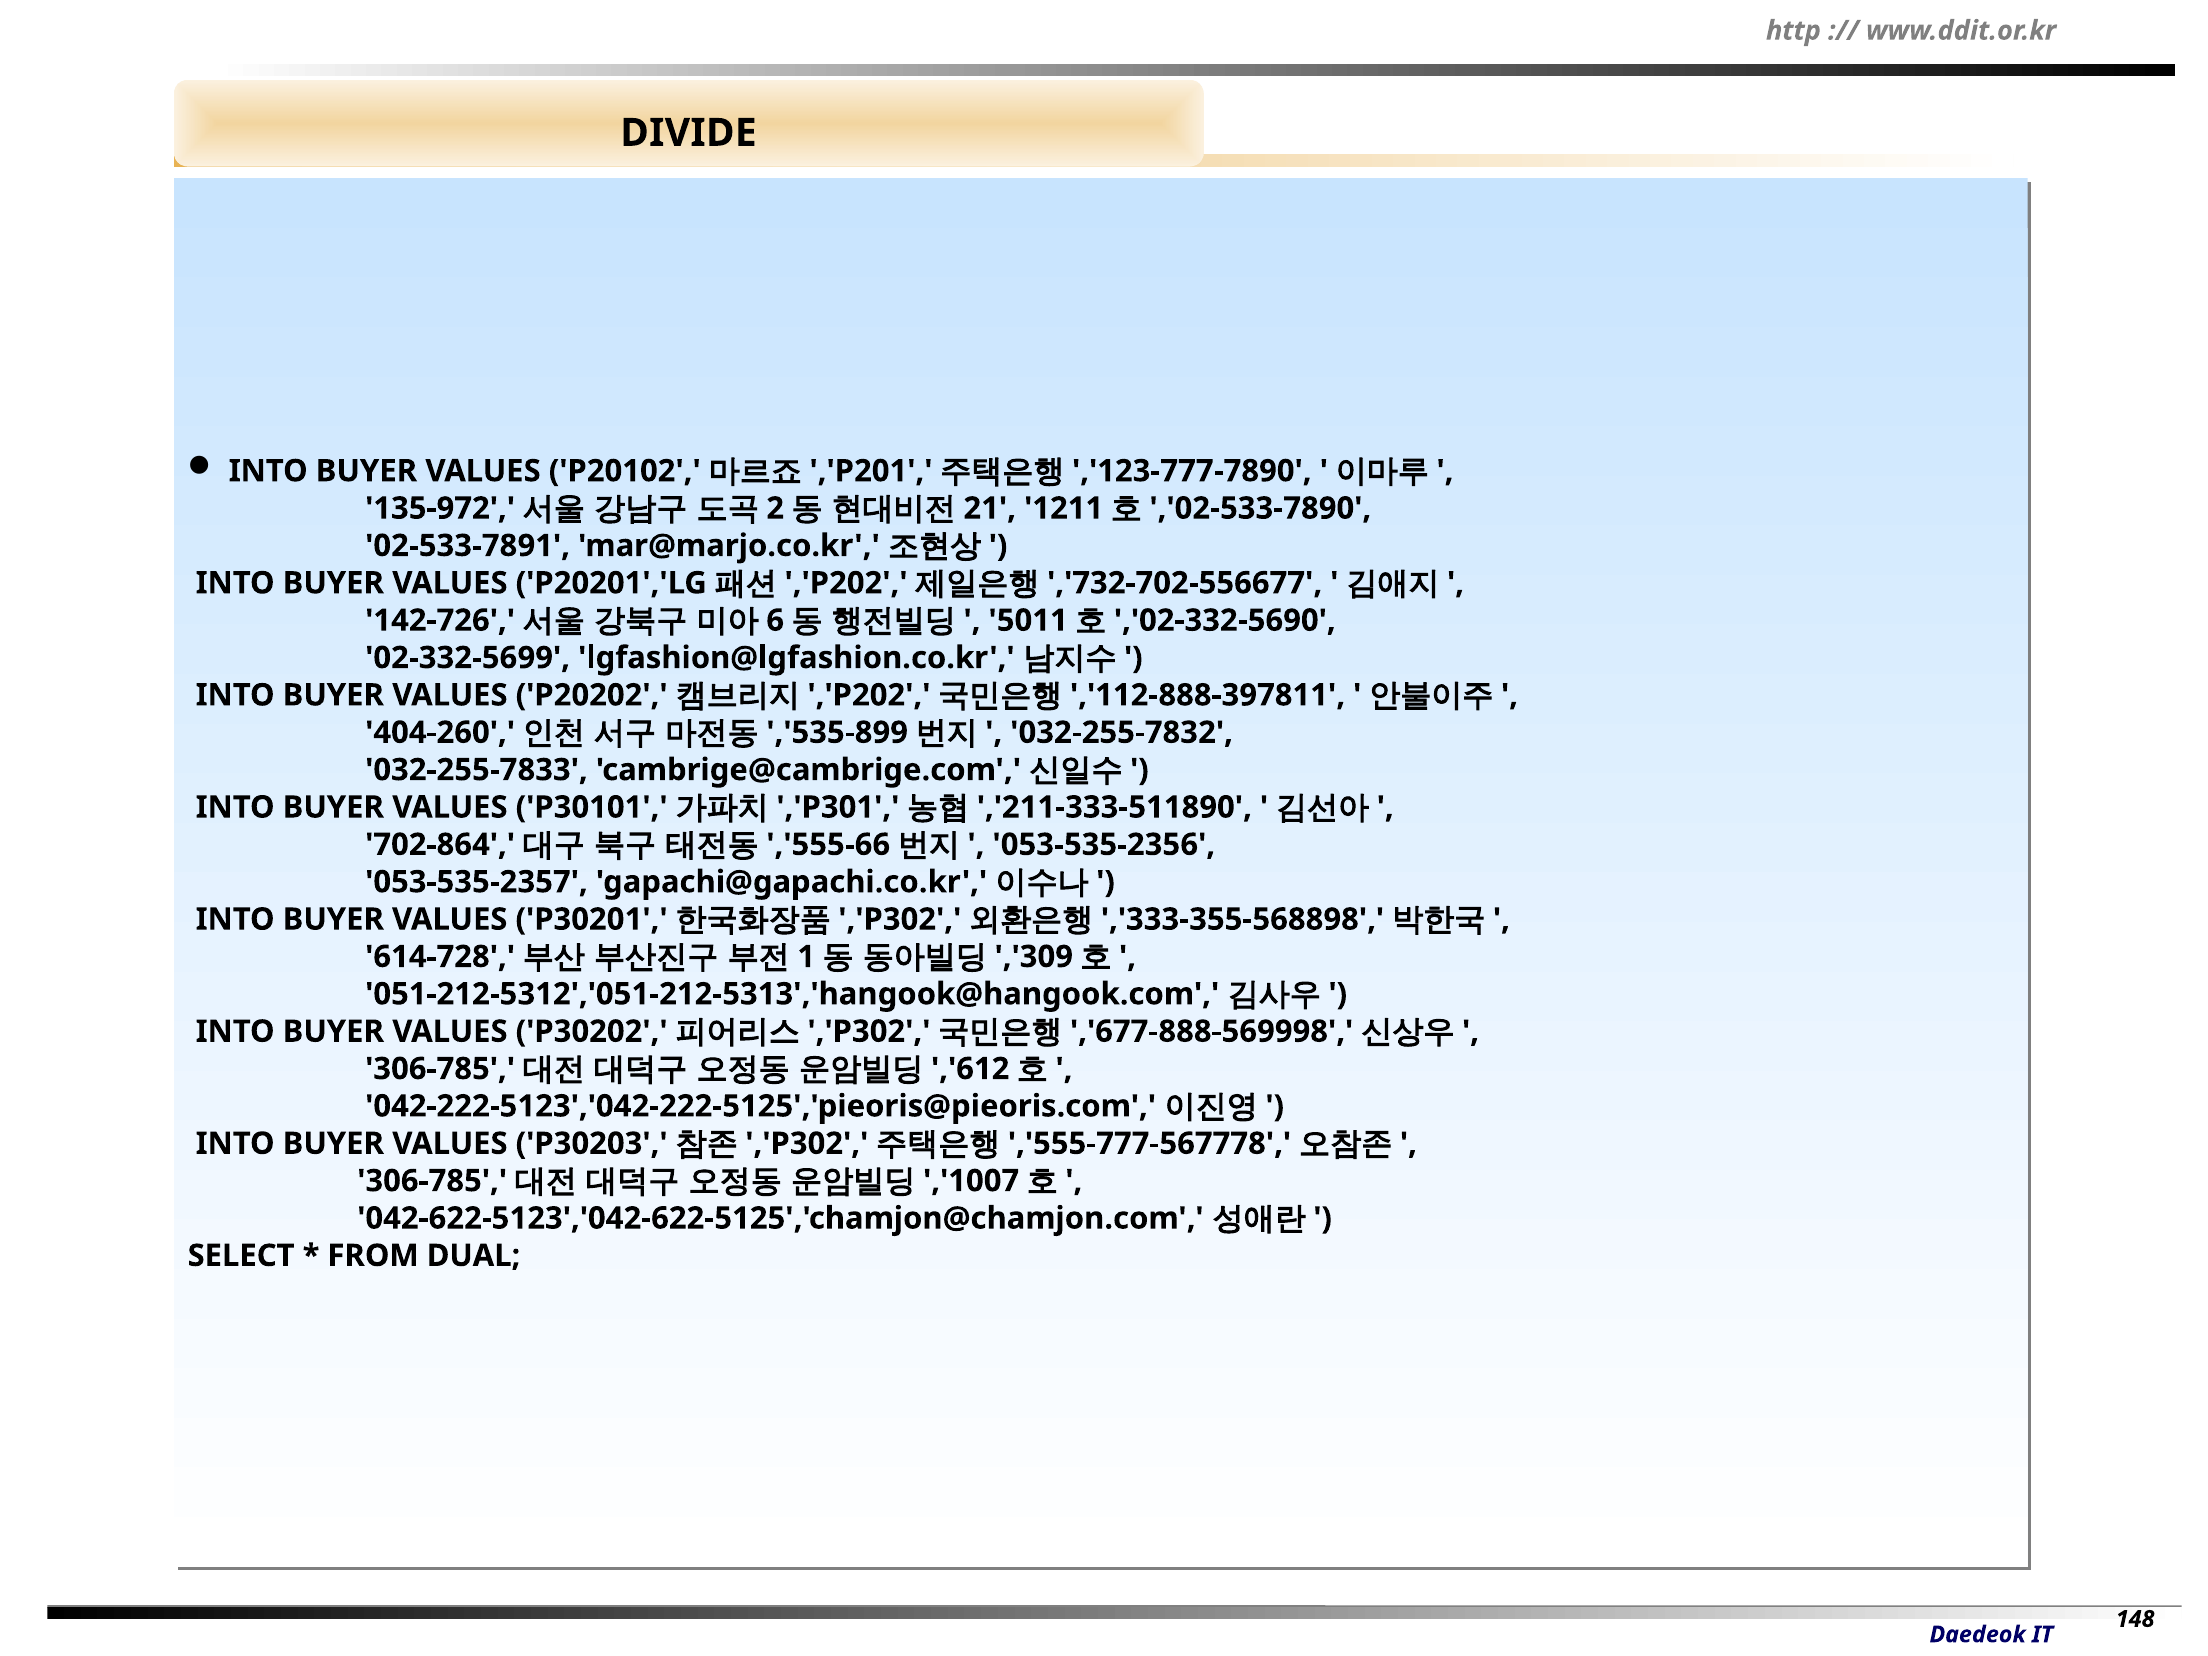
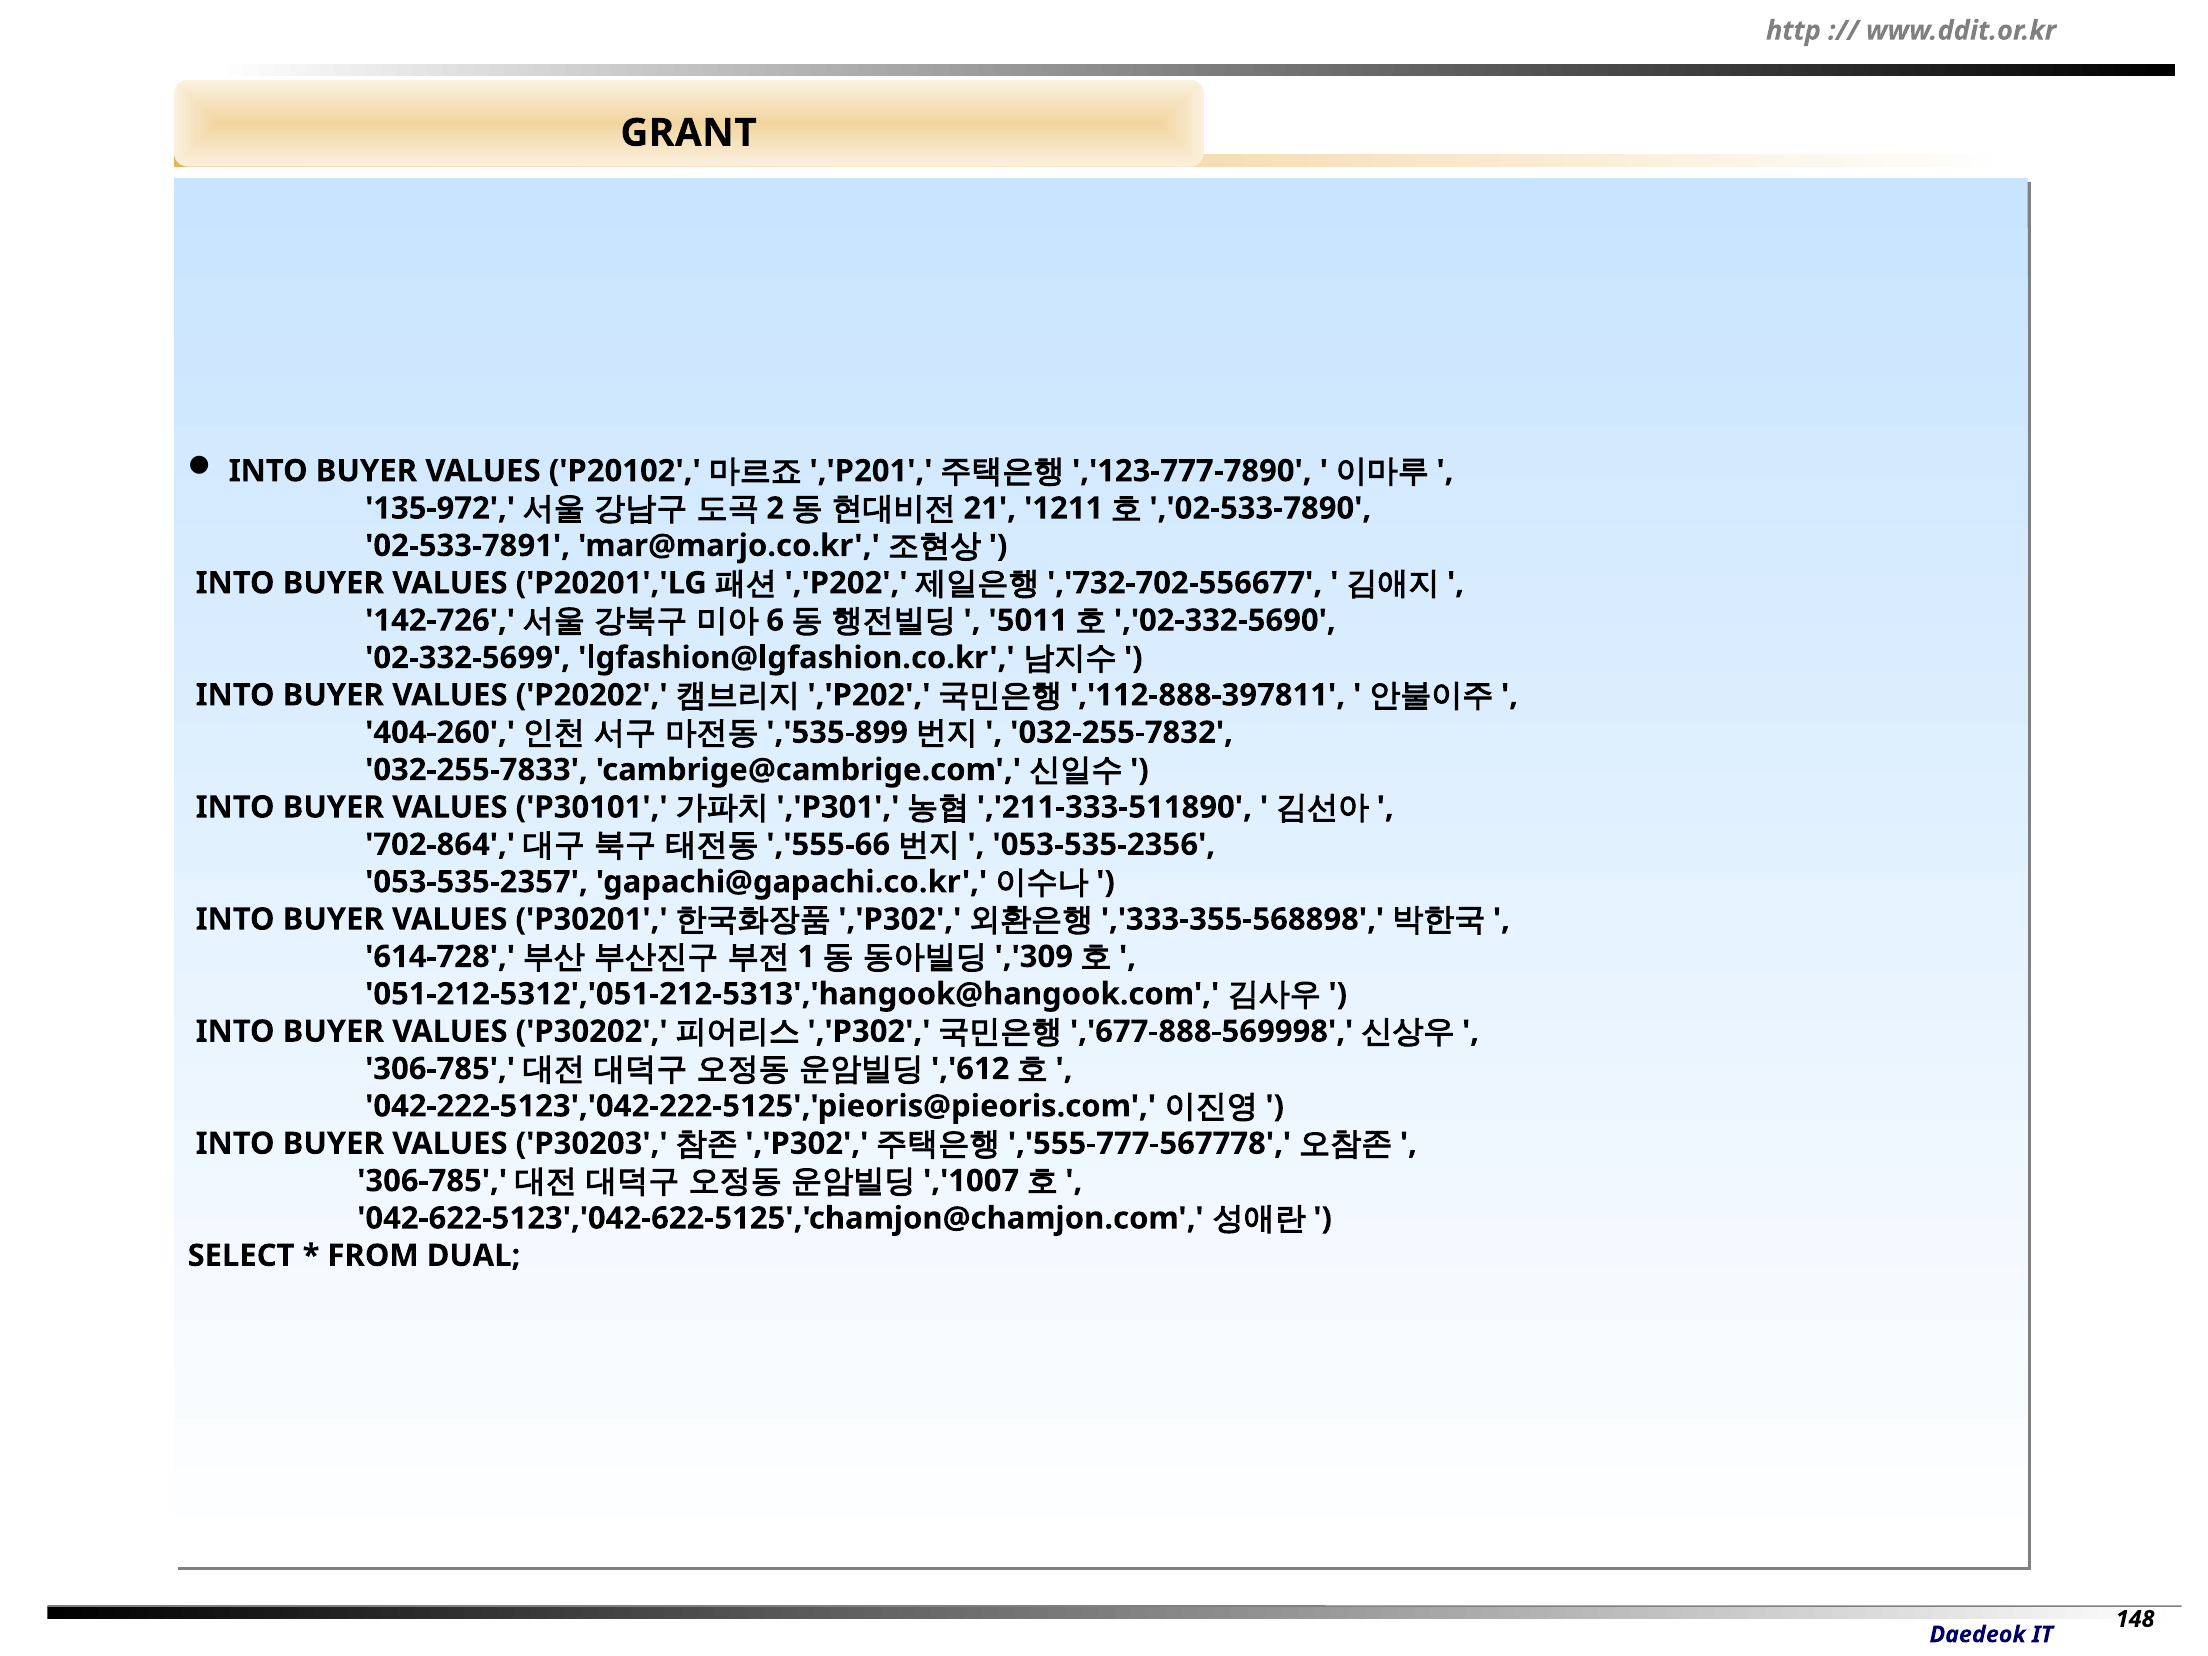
DIVIDE: DIVIDE -> GRANT
